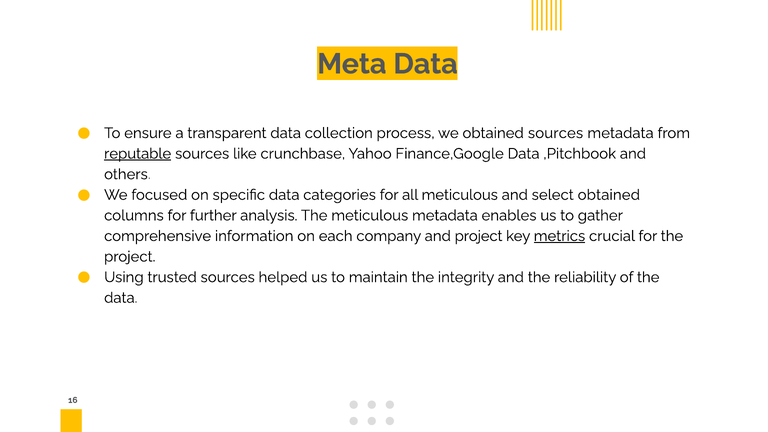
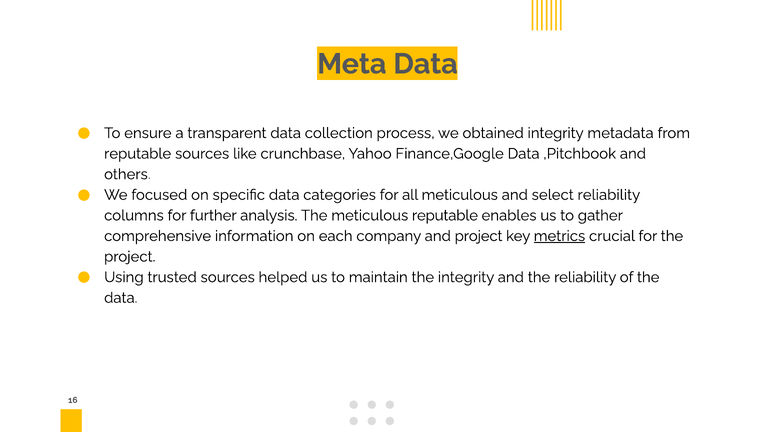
obtained sources: sources -> integrity
reputable at (138, 154) underline: present -> none
select obtained: obtained -> reliability
meticulous metadata: metadata -> reputable
